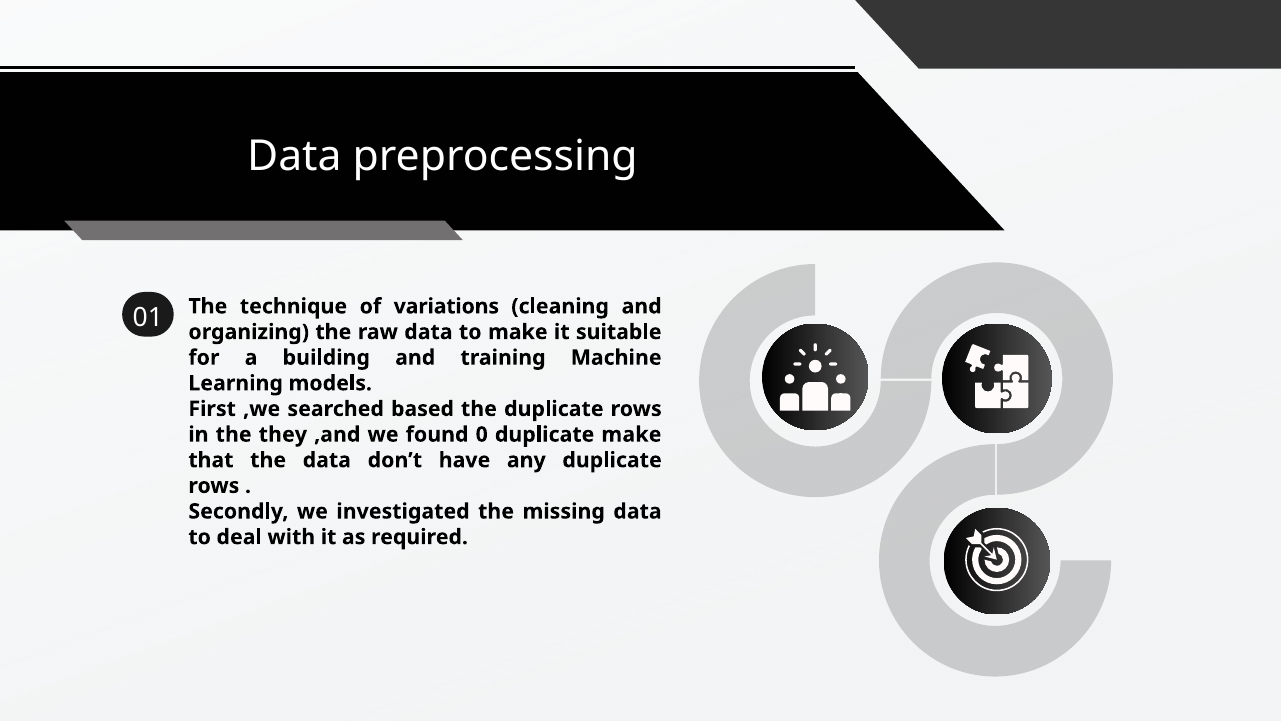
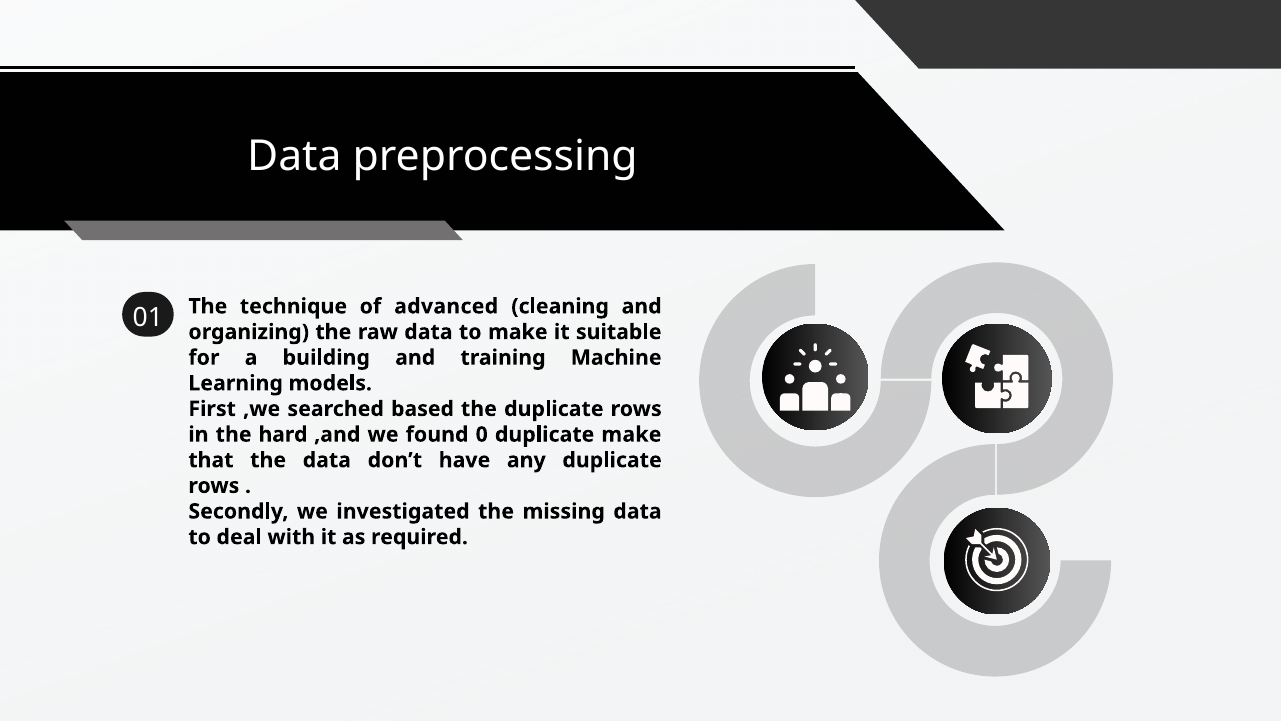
variations: variations -> advanced
they: they -> hard
